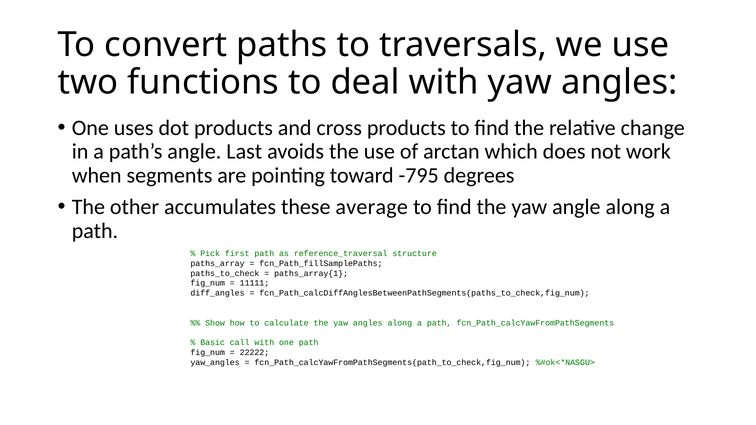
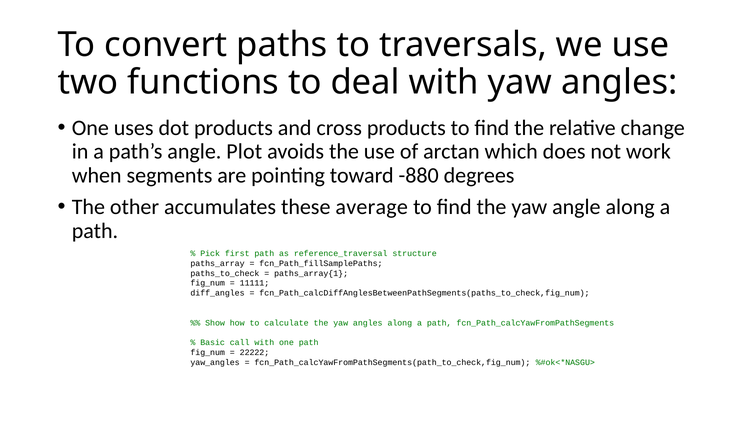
Last: Last -> Plot
-795: -795 -> -880
